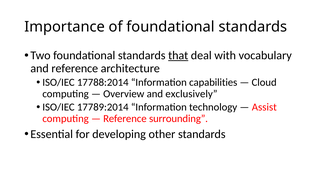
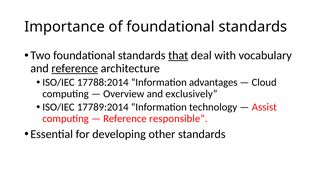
reference at (75, 68) underline: none -> present
capabilities: capabilities -> advantages
surrounding: surrounding -> responsible
